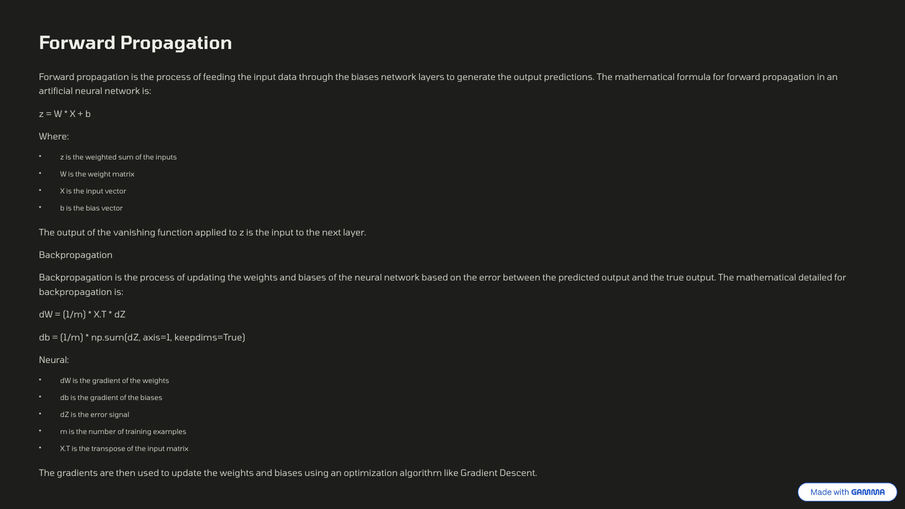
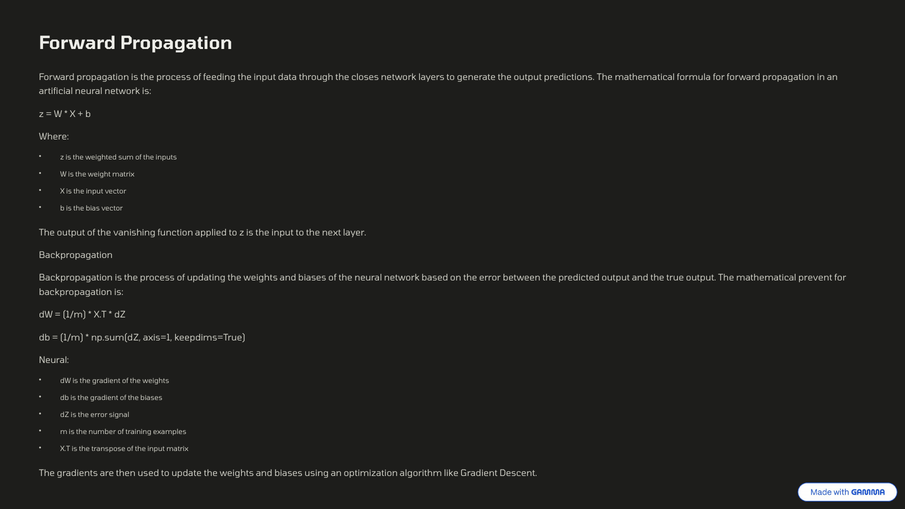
through the biases: biases -> closes
detailed: detailed -> prevent
